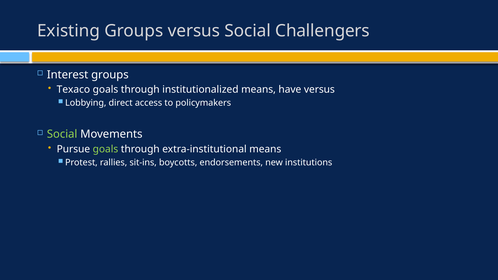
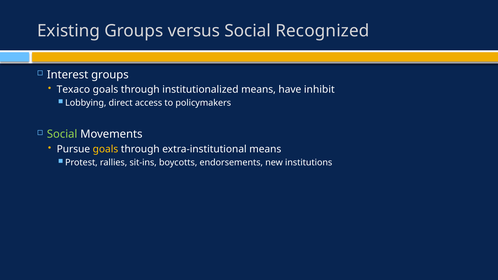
Challengers: Challengers -> Recognized
have versus: versus -> inhibit
goals at (105, 149) colour: light green -> yellow
